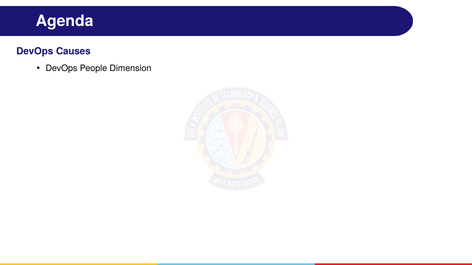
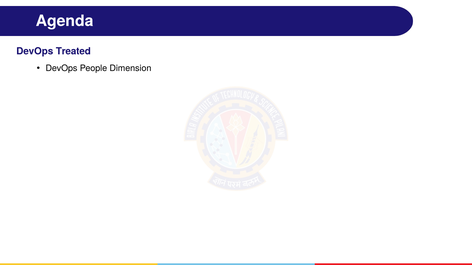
Causes: Causes -> Treated
